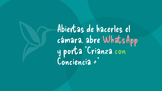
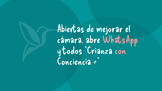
hacerles: hacerles -> mejorar
porta: porta -> todos
con colour: light green -> pink
